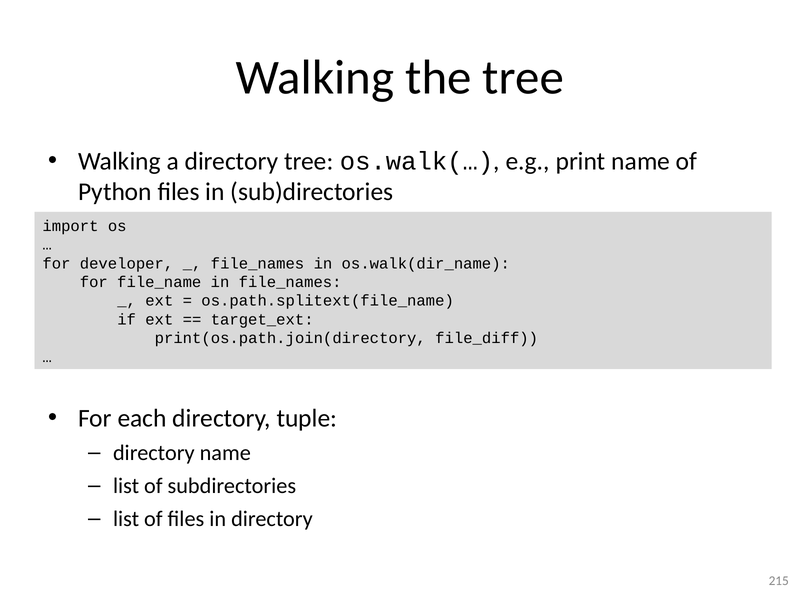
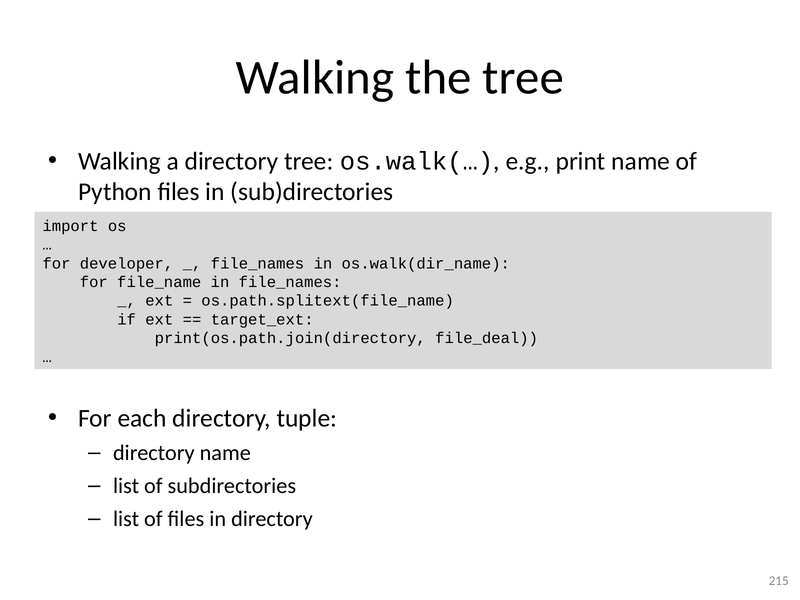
file_diff: file_diff -> file_deal
